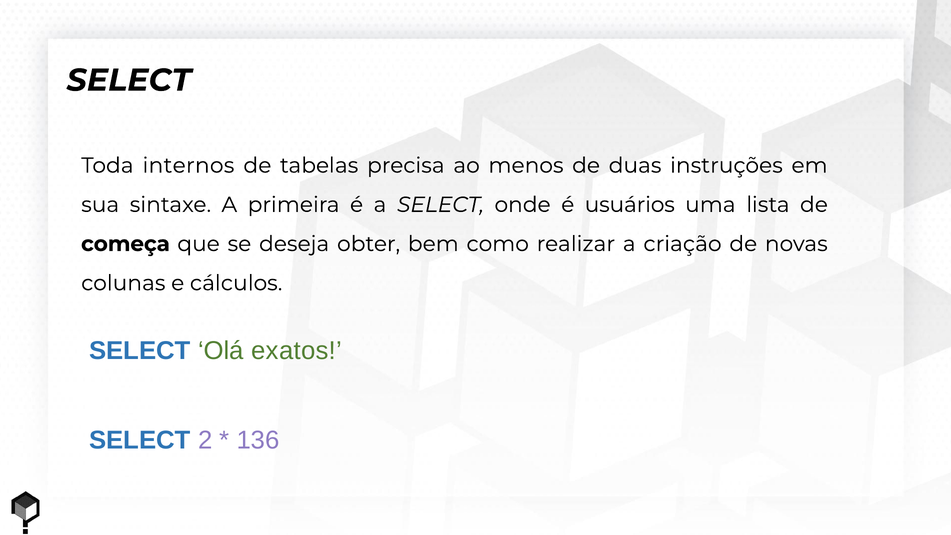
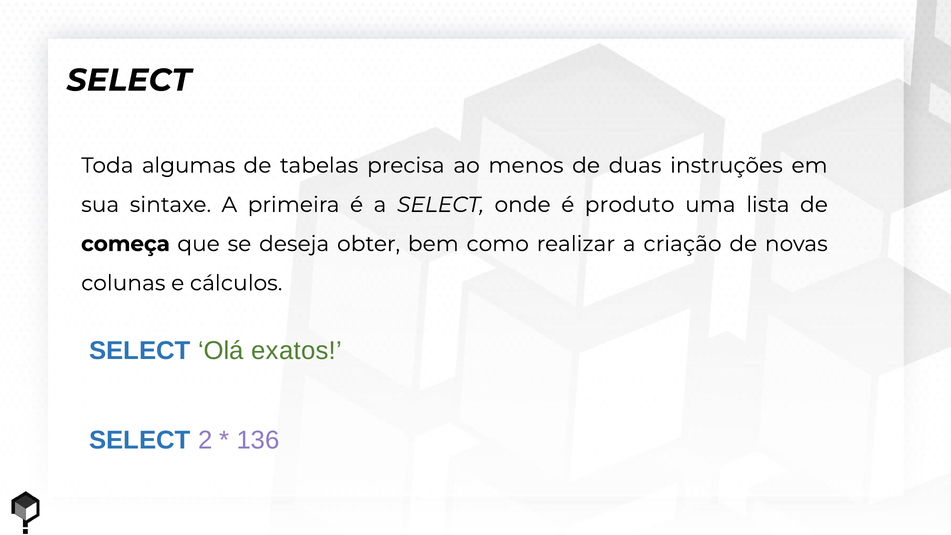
internos: internos -> algumas
usuários: usuários -> produto
